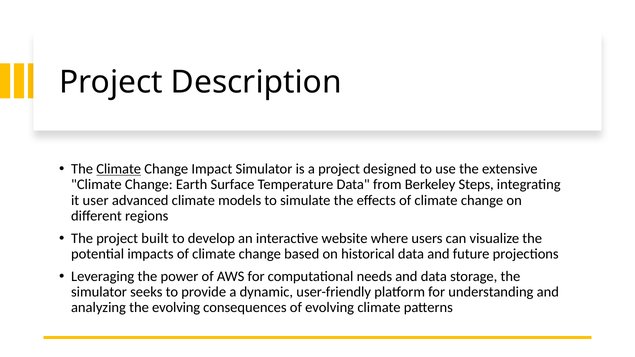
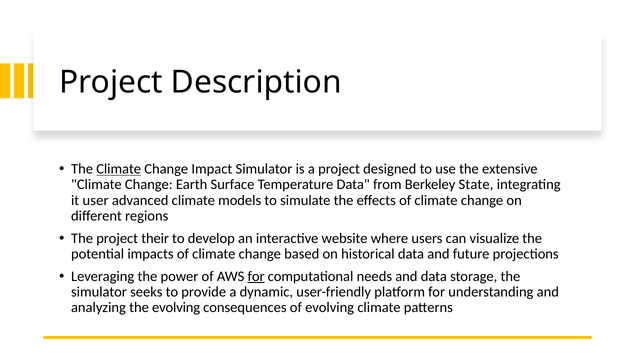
Steps: Steps -> State
built: built -> their
for at (256, 276) underline: none -> present
